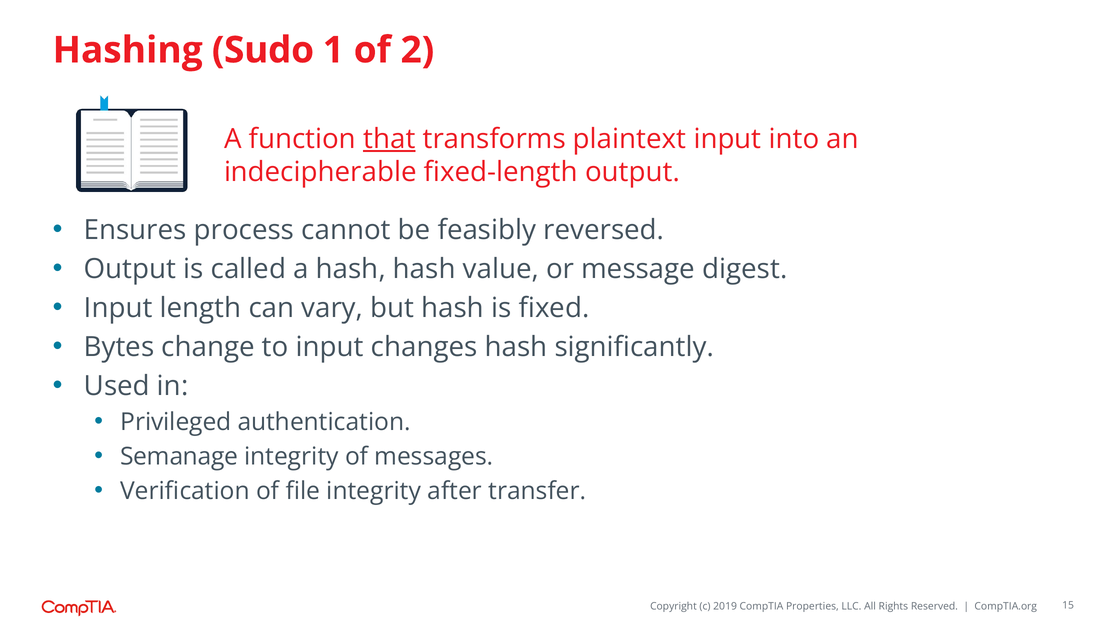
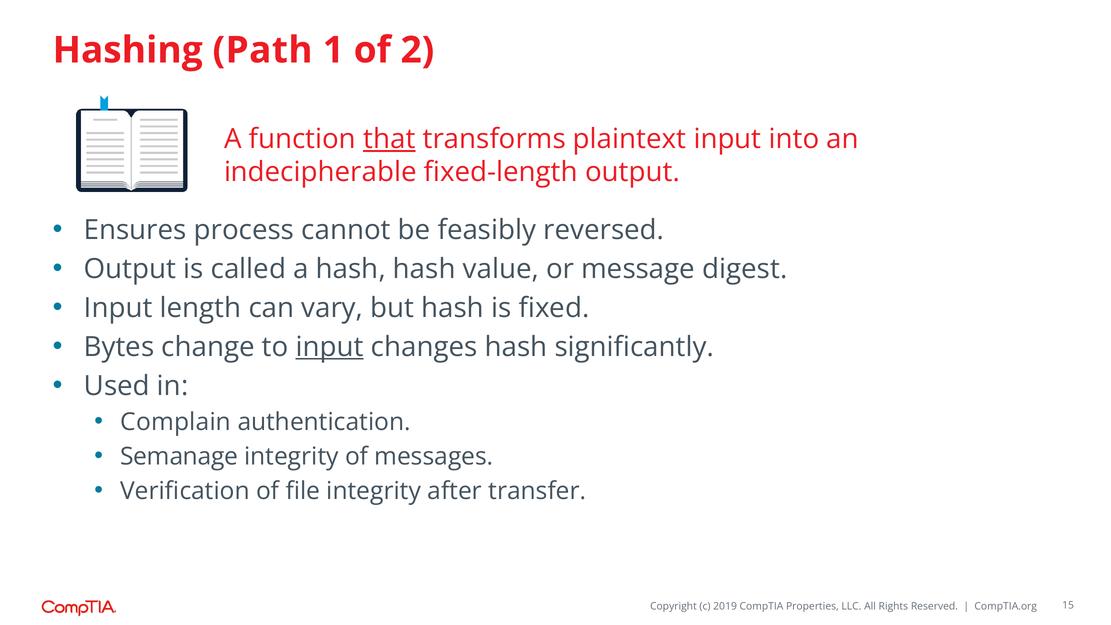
Sudo: Sudo -> Path
input at (330, 347) underline: none -> present
Privileged: Privileged -> Complain
